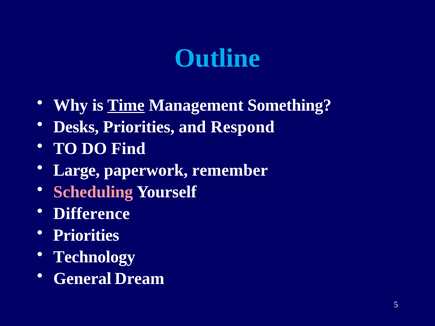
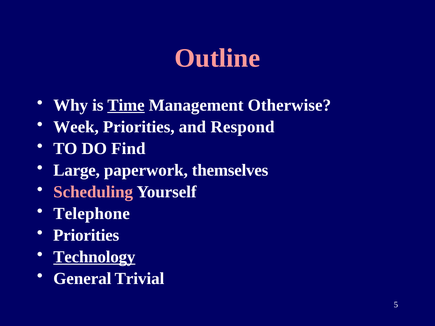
Outline colour: light blue -> pink
Something: Something -> Otherwise
Desks: Desks -> Week
remember: remember -> themselves
Difference: Difference -> Telephone
Technology underline: none -> present
Dream: Dream -> Trivial
